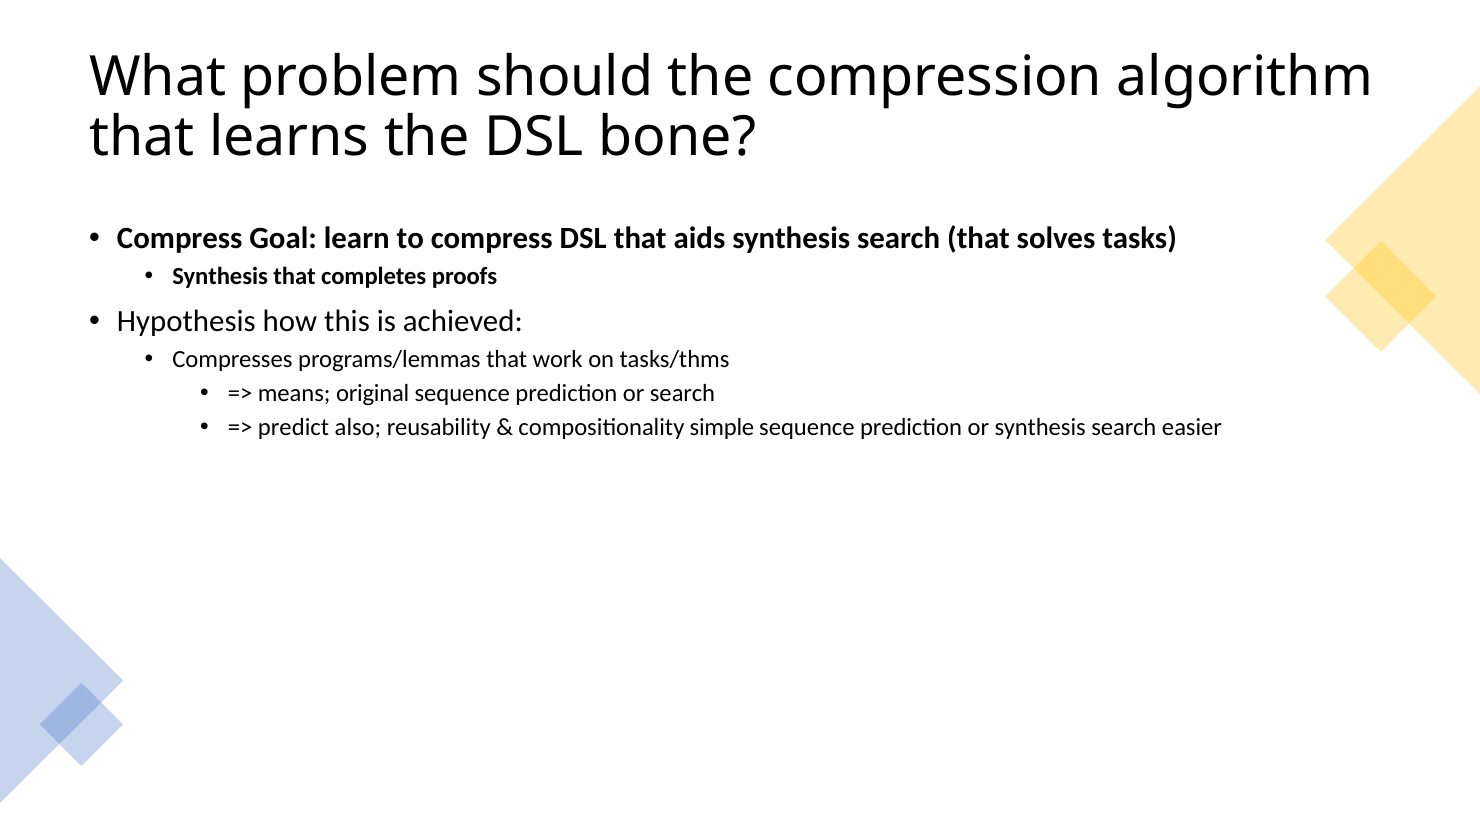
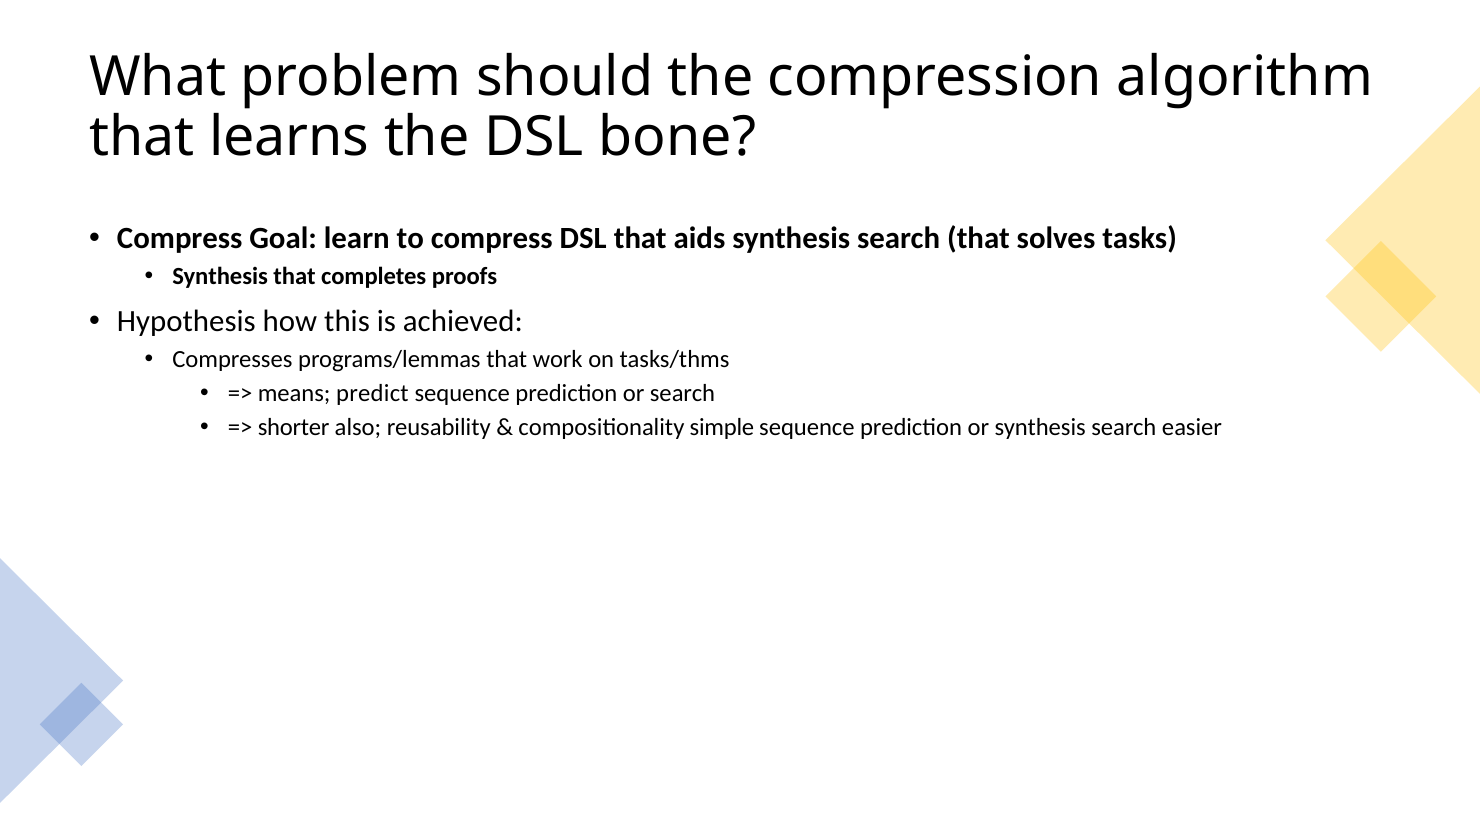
original: original -> predict
predict: predict -> shorter
